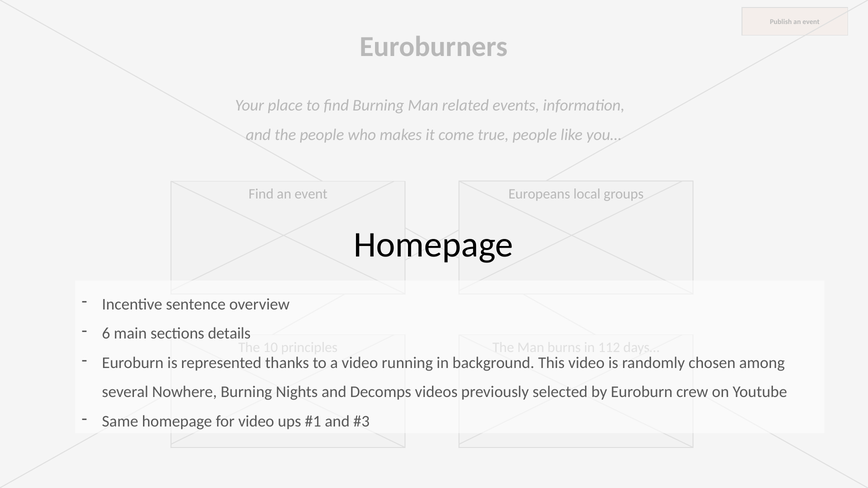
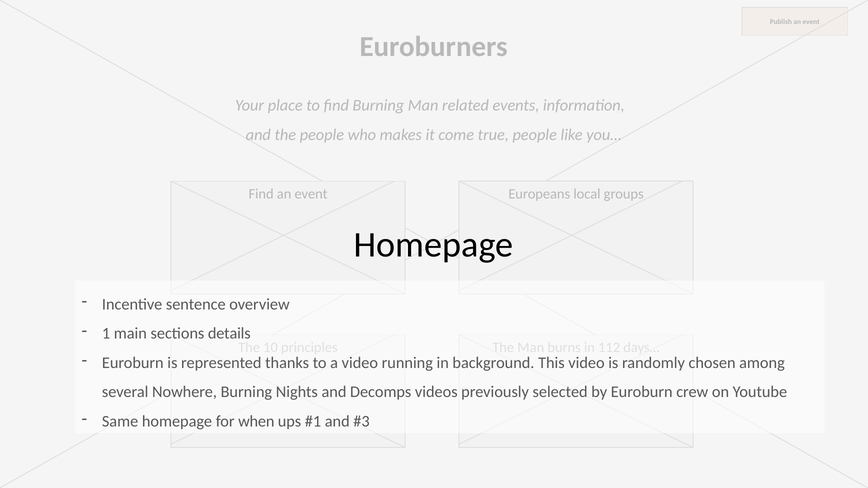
6: 6 -> 1
for video: video -> when
